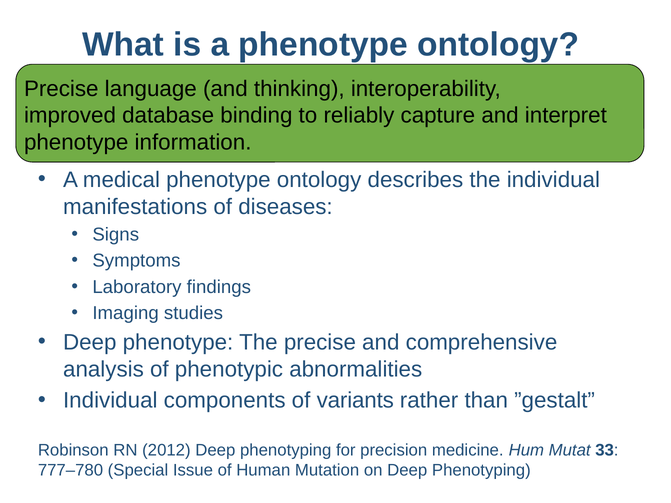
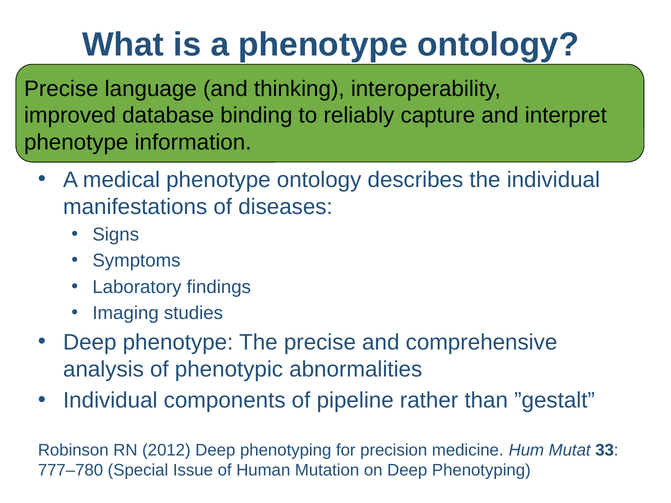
variants: variants -> pipeline
